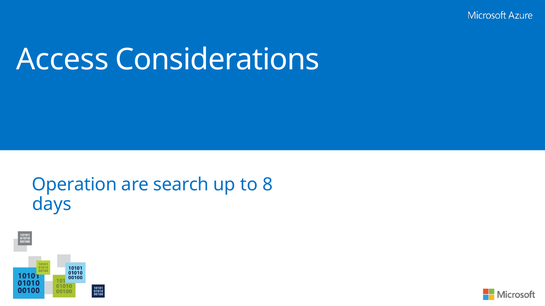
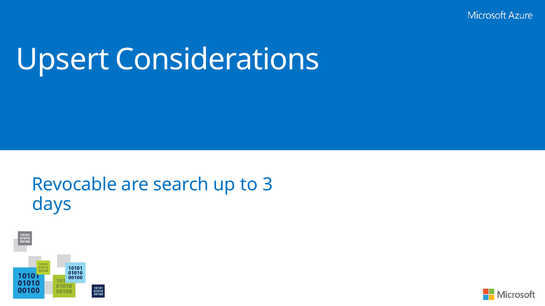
Access: Access -> Upsert
Operation: Operation -> Revocable
8: 8 -> 3
